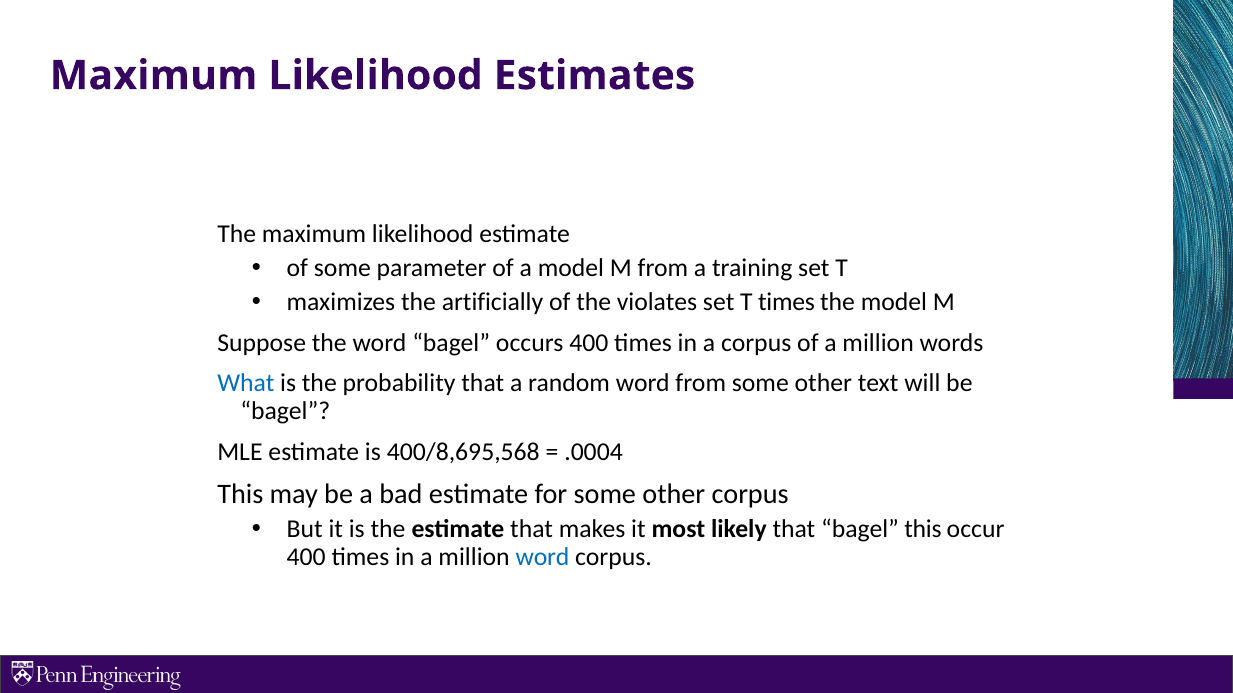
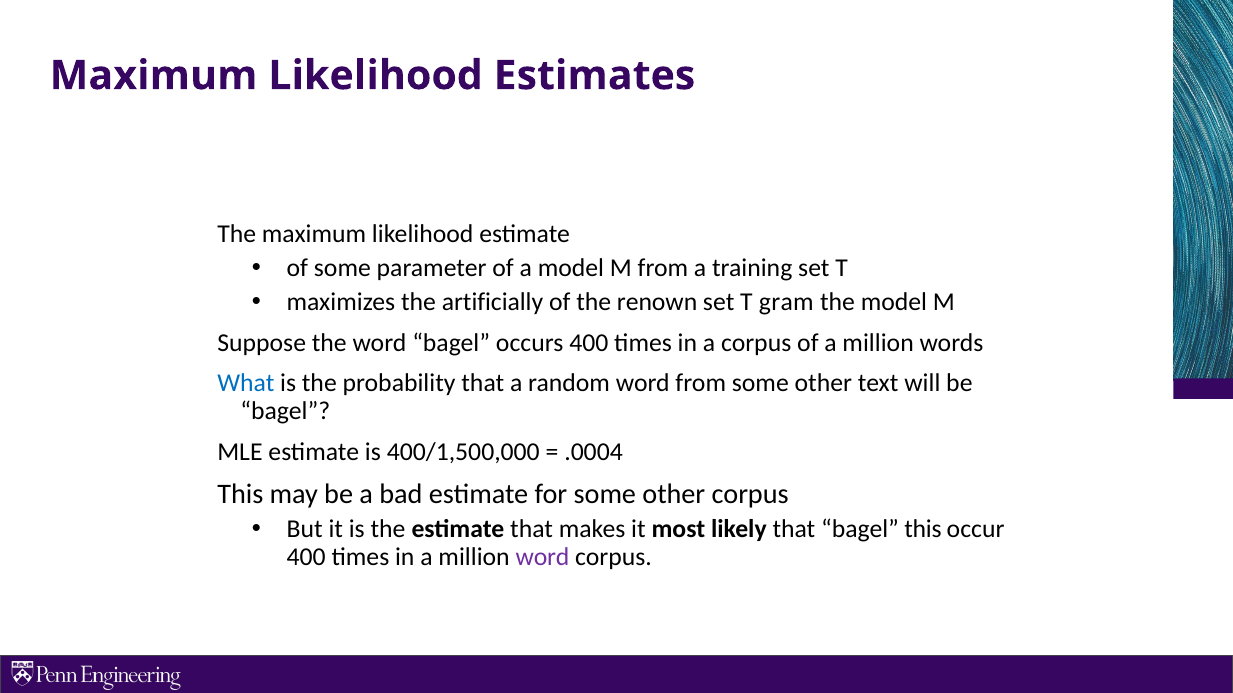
violates: violates -> renown
T times: times -> gram
400/8,695,568: 400/8,695,568 -> 400/1,500,000
word at (543, 558) colour: blue -> purple
